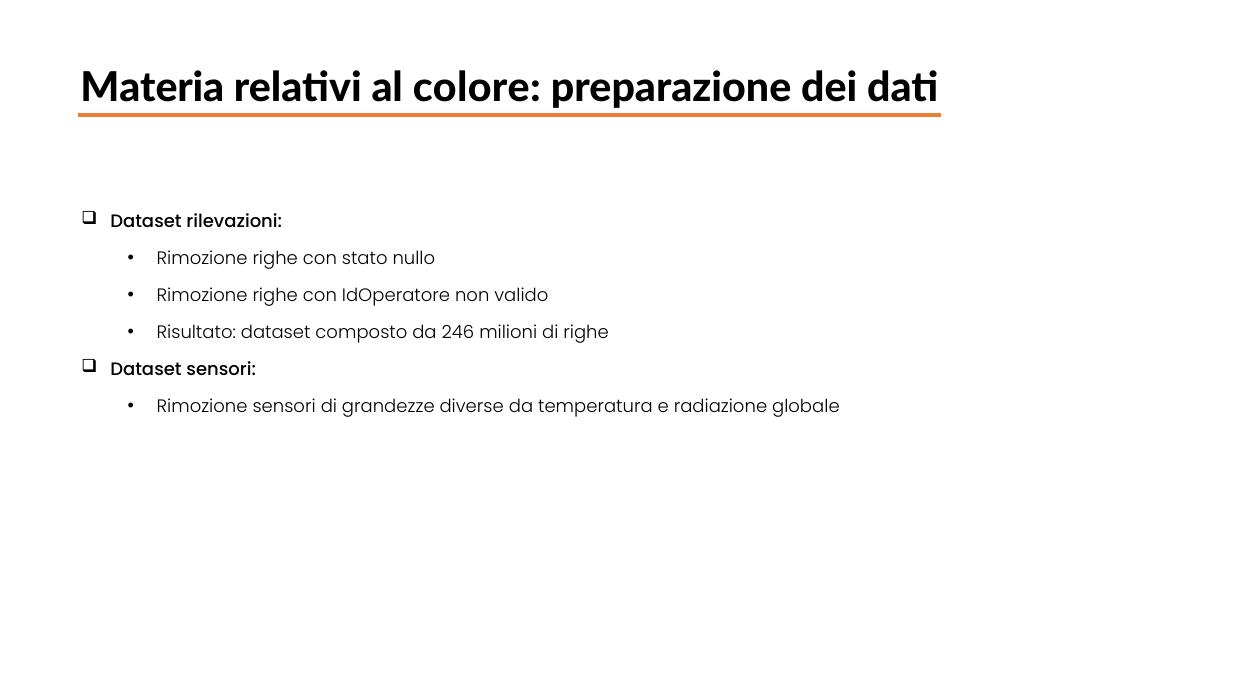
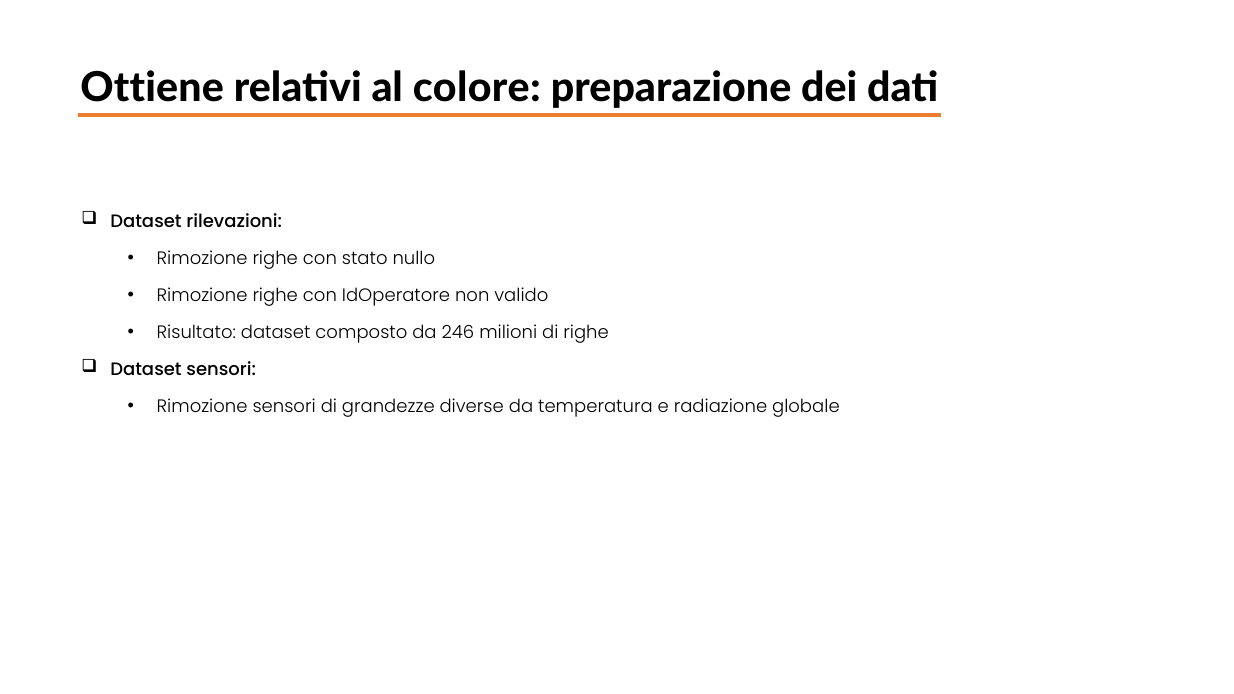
Materia: Materia -> Ottiene
